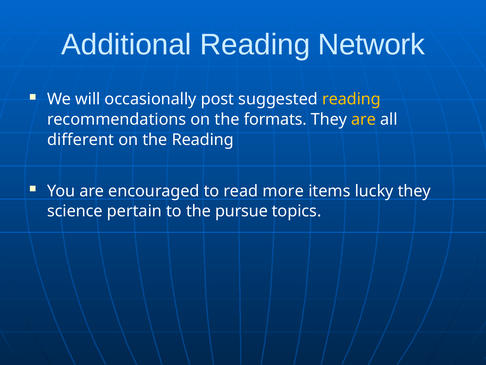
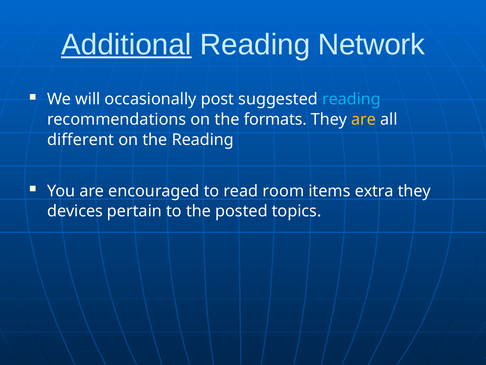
Additional underline: none -> present
reading at (351, 99) colour: yellow -> light blue
more: more -> room
lucky: lucky -> extra
science: science -> devices
pursue: pursue -> posted
